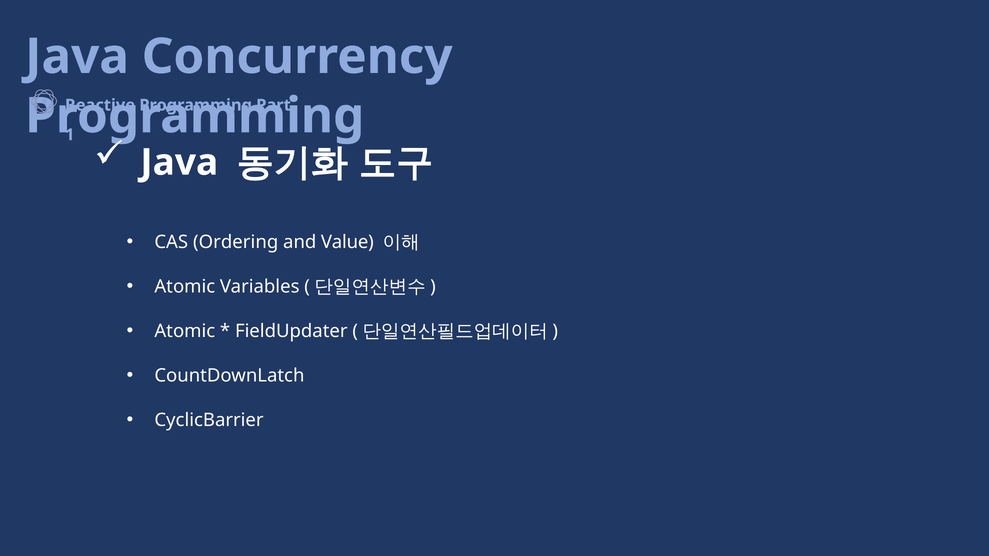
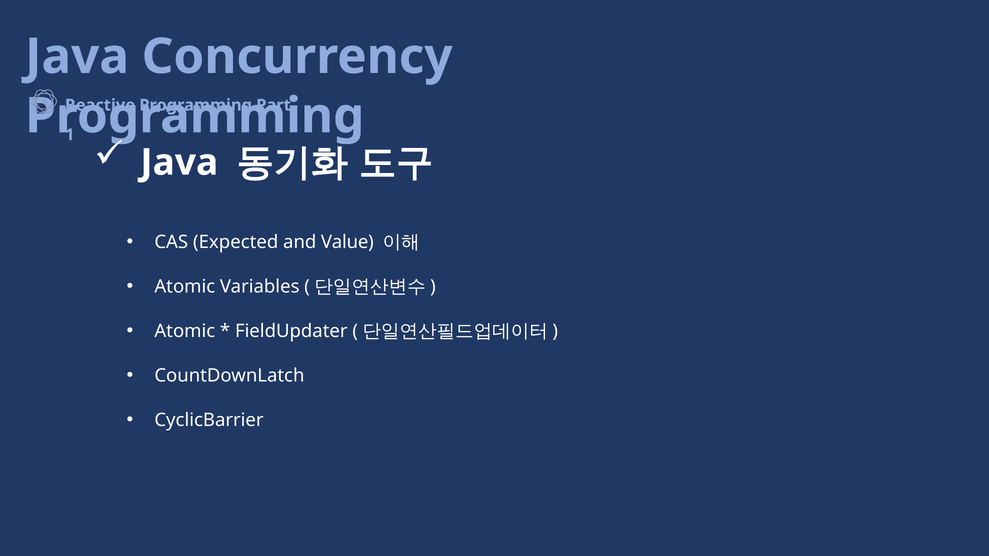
Ordering: Ordering -> Expected
